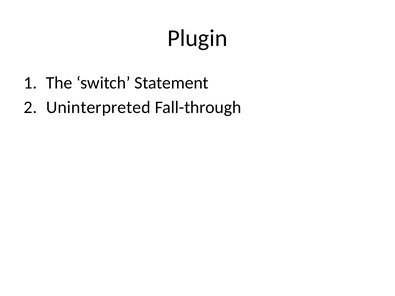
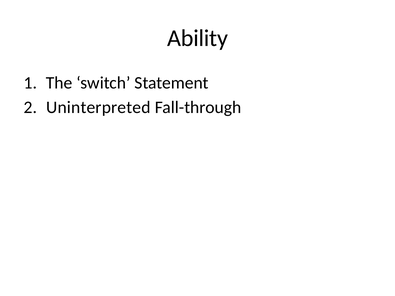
Plugin: Plugin -> Ability
